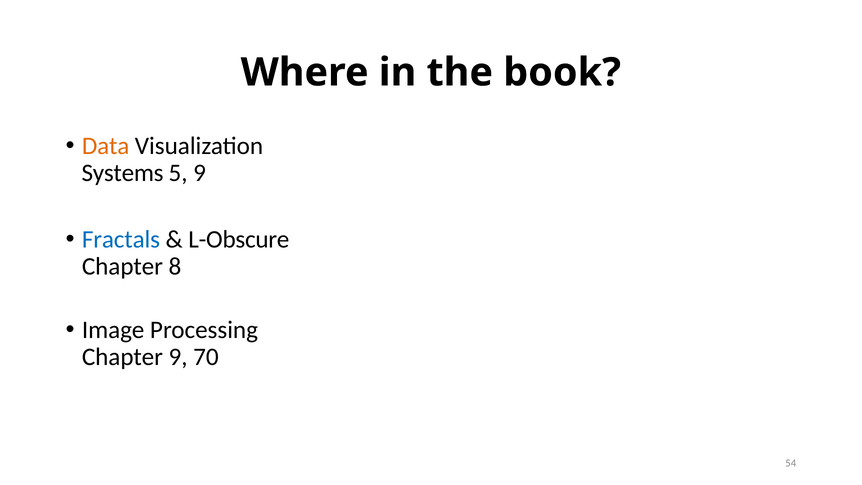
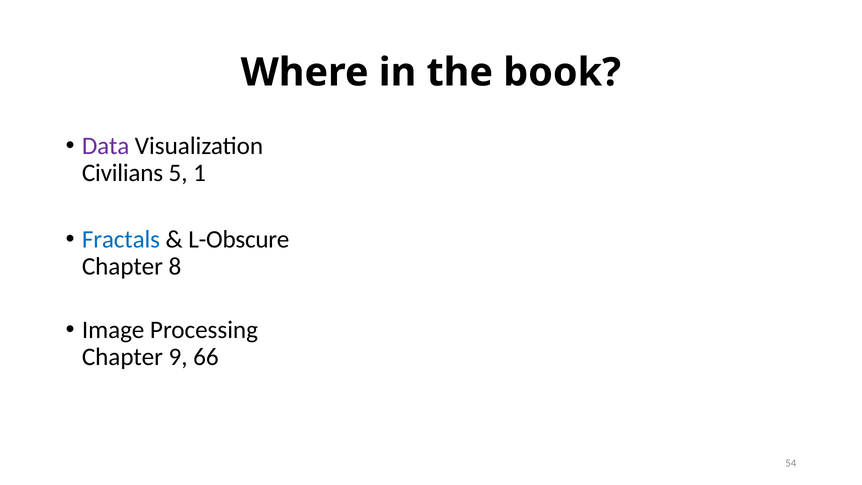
Data colour: orange -> purple
Systems: Systems -> Civilians
5 9: 9 -> 1
70: 70 -> 66
